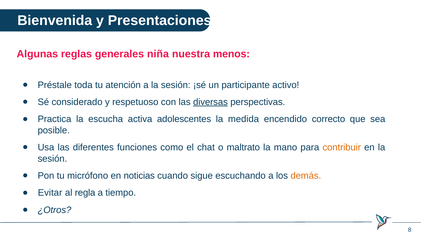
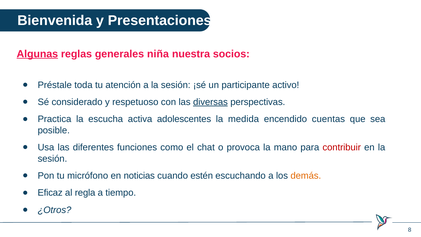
Algunas underline: none -> present
menos: menos -> socios
correcto: correcto -> cuentas
maltrato: maltrato -> provoca
contribuir colour: orange -> red
sigue: sigue -> estén
Evitar: Evitar -> Eficaz
